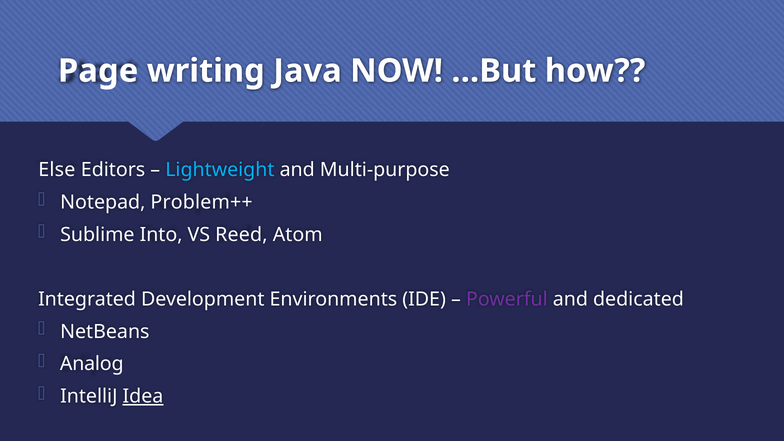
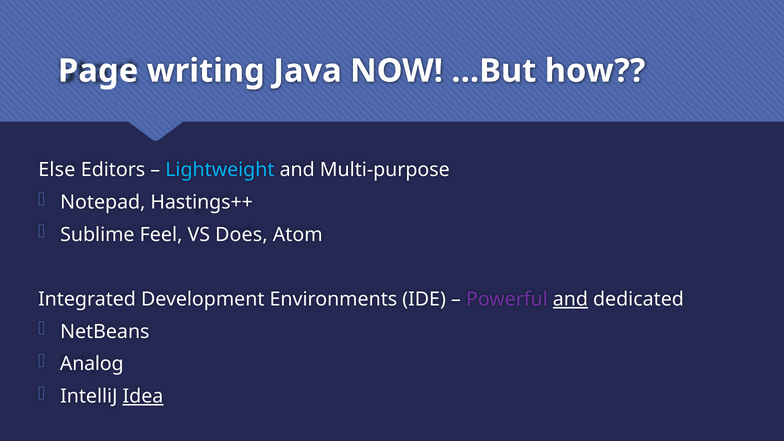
Problem++: Problem++ -> Hastings++
Into: Into -> Feel
Reed: Reed -> Does
and at (570, 299) underline: none -> present
